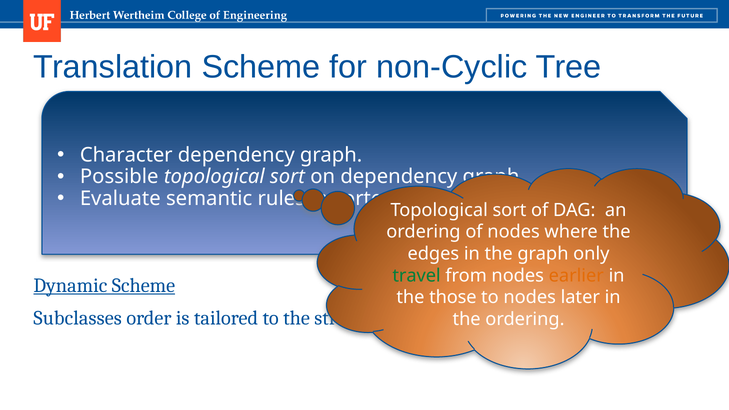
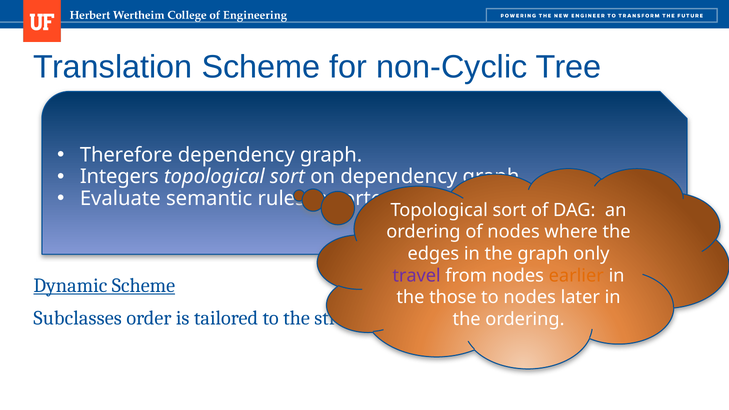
Character: Character -> Therefore
Possible: Possible -> Integers
travel colour: green -> purple
